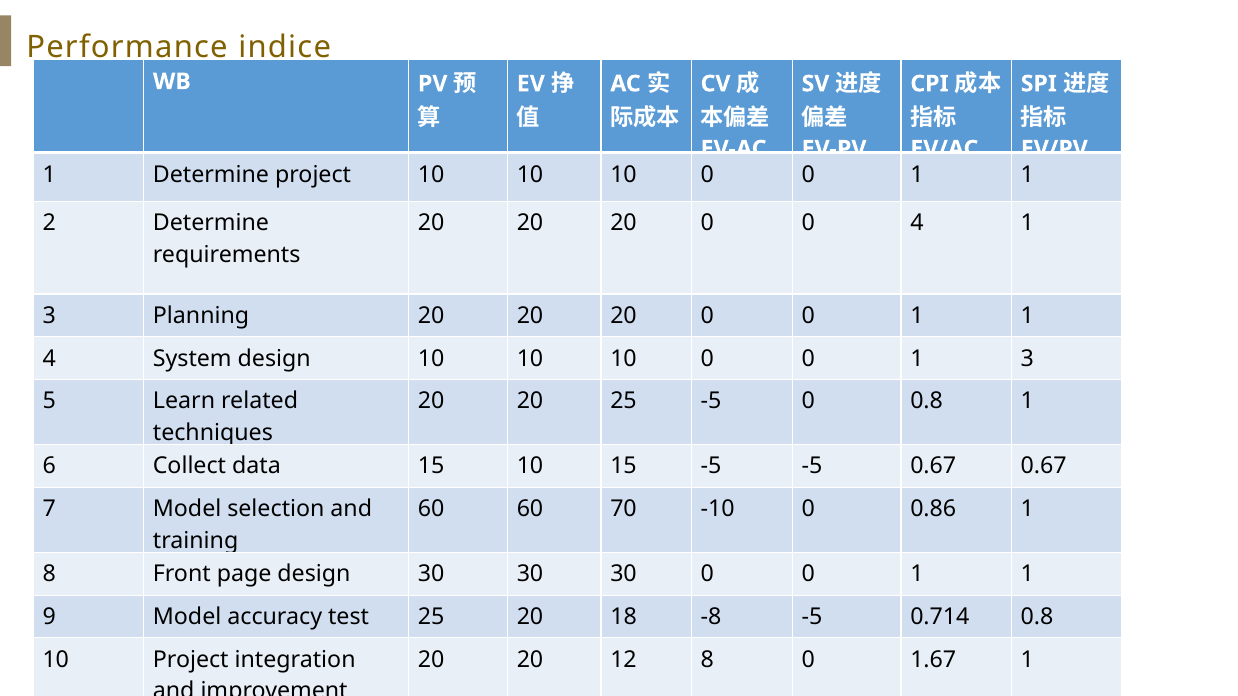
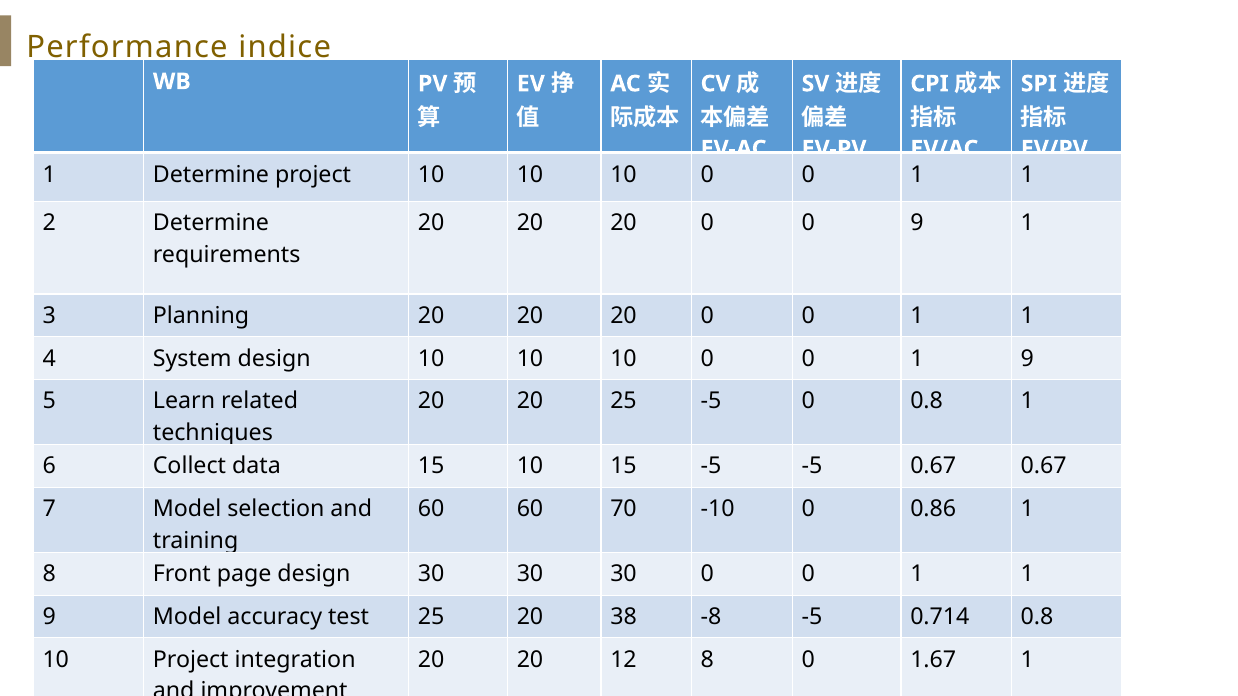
0 4: 4 -> 9
0 1 3: 3 -> 9
18: 18 -> 38
